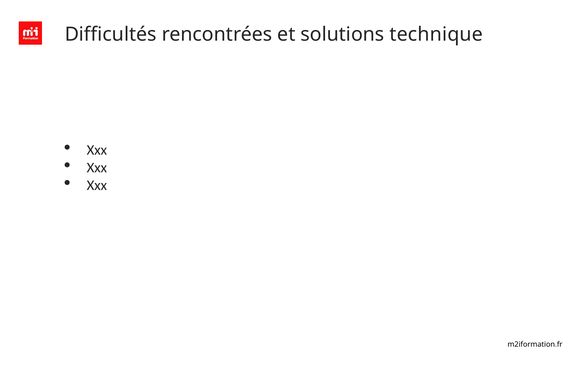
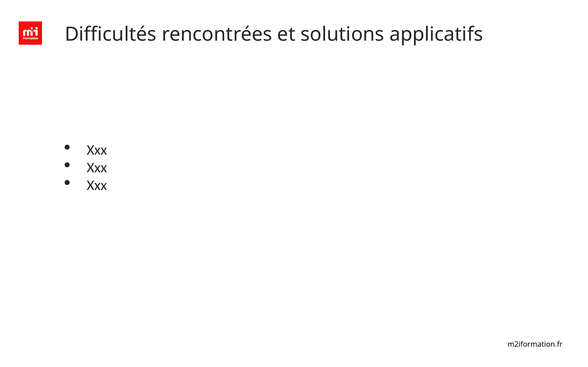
technique: technique -> applicatifs
